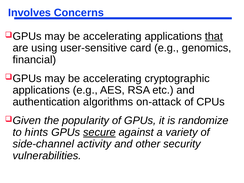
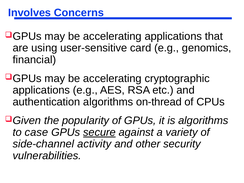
that underline: present -> none
on-attack: on-attack -> on-thread
is randomize: randomize -> algorithms
hints: hints -> case
